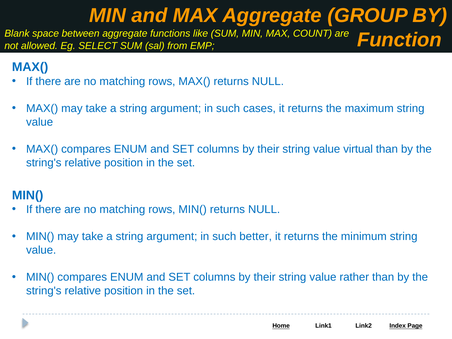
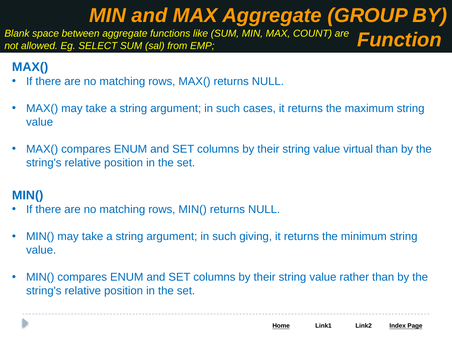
better: better -> giving
